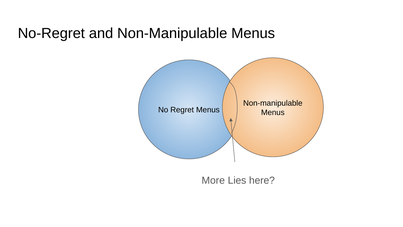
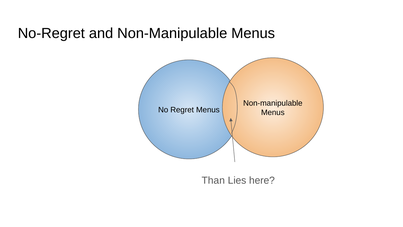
More: More -> Than
